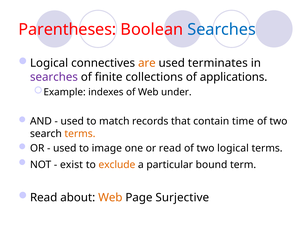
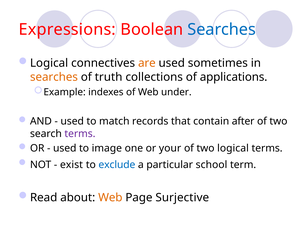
Parentheses: Parentheses -> Expressions
terminates: terminates -> sometimes
searches at (54, 77) colour: purple -> orange
finite: finite -> truth
time: time -> after
terms at (80, 134) colour: orange -> purple
or read: read -> your
exclude colour: orange -> blue
bound: bound -> school
